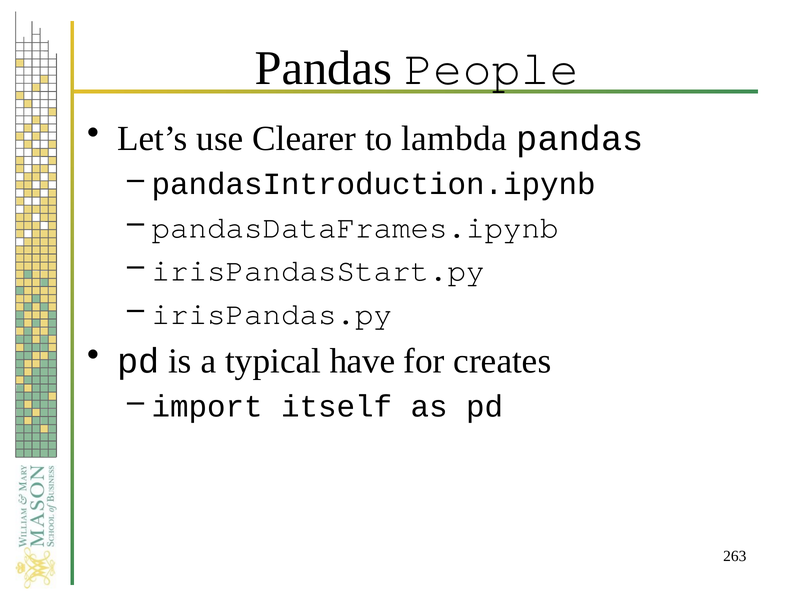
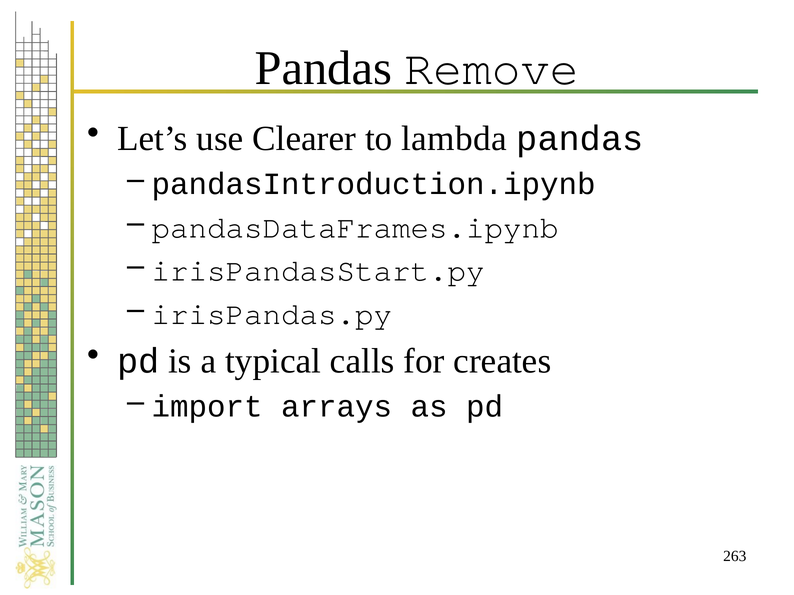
People: People -> Remove
have: have -> calls
itself: itself -> arrays
